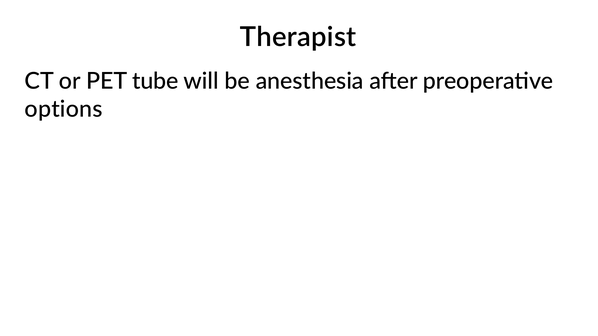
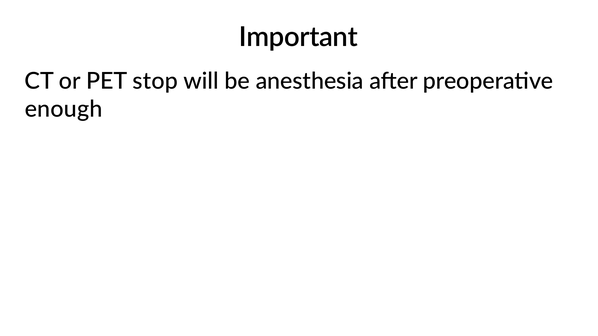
Therapist: Therapist -> Important
tube: tube -> stop
options: options -> enough
